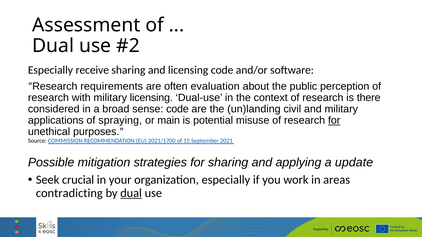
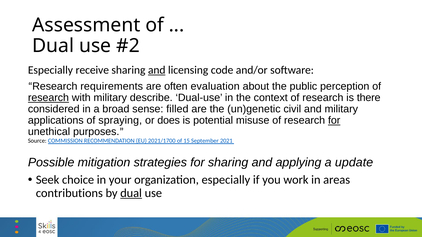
and at (157, 70) underline: none -> present
research at (48, 98) underline: none -> present
military licensing: licensing -> describe
sense code: code -> filled
un)landing: un)landing -> un)genetic
main: main -> does
crucial: crucial -> choice
contradicting: contradicting -> contributions
